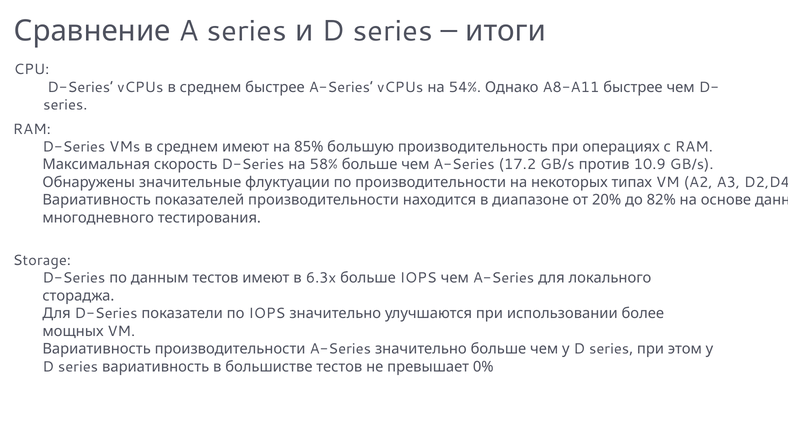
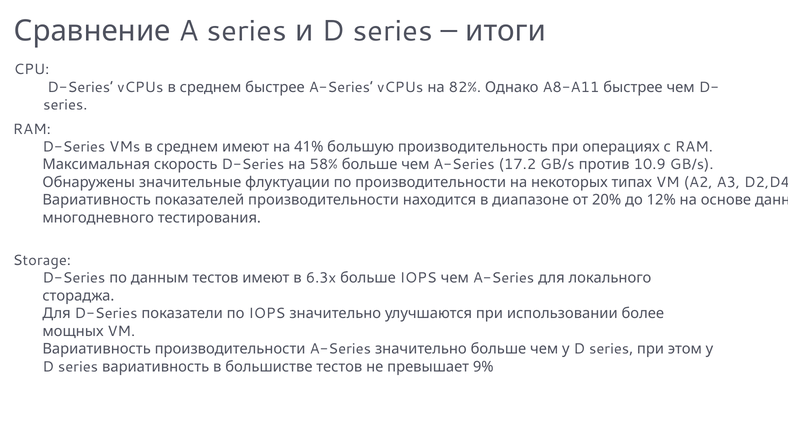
54%: 54% -> 82%
85%: 85% -> 41%
82%: 82% -> 12%
0%: 0% -> 9%
